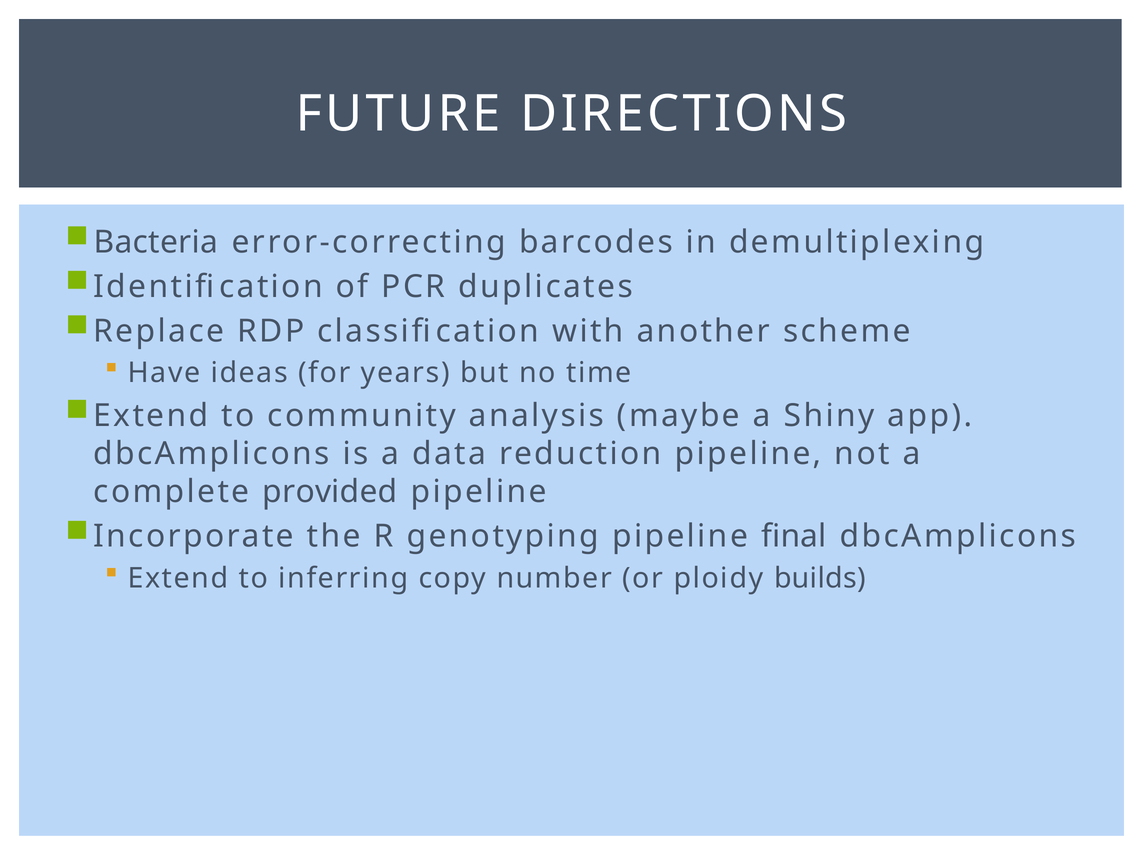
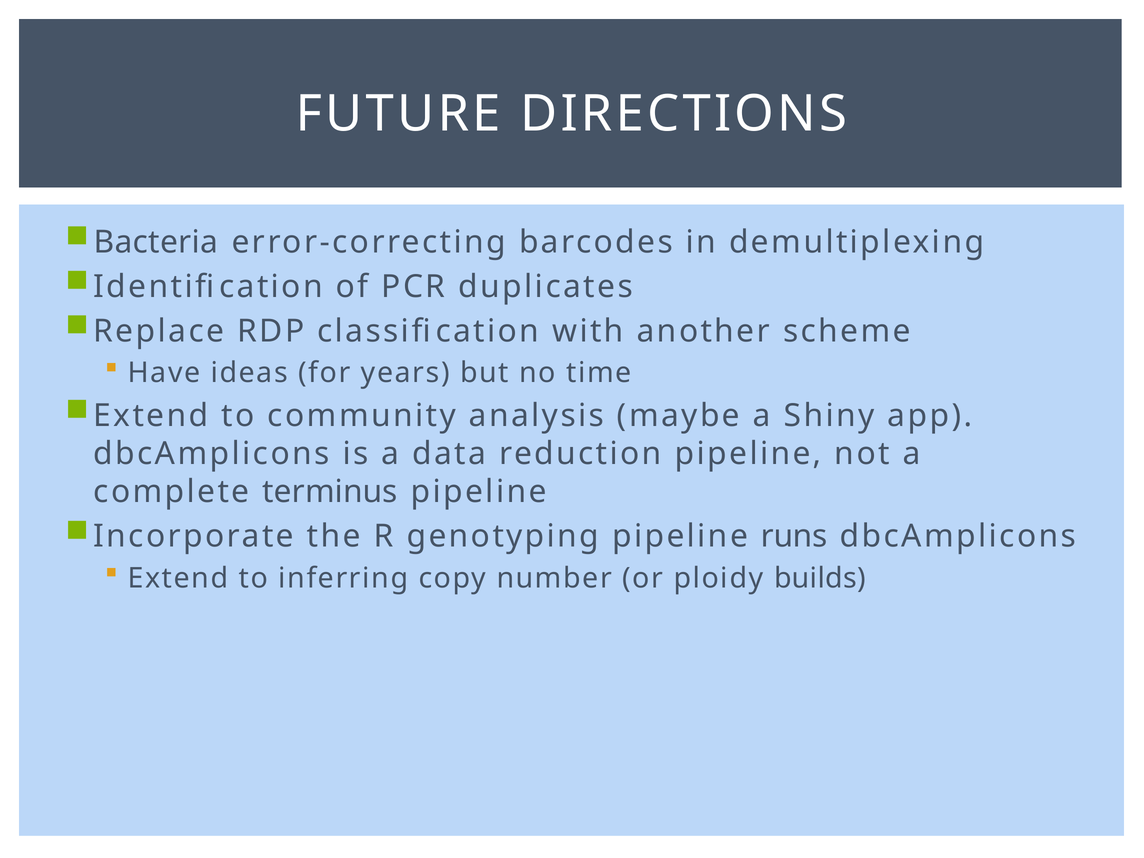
provided: provided -> terminus
final: final -> runs
